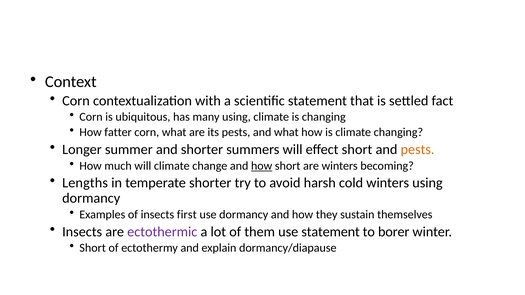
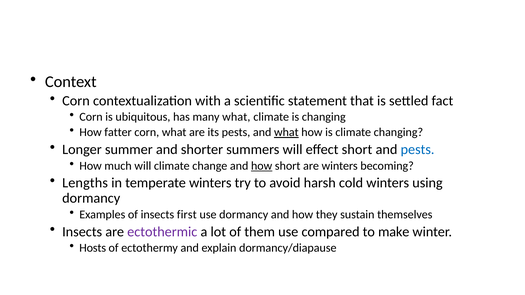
many using: using -> what
what at (286, 132) underline: none -> present
pests at (418, 150) colour: orange -> blue
temperate shorter: shorter -> winters
use statement: statement -> compared
borer: borer -> make
Short at (93, 248): Short -> Hosts
